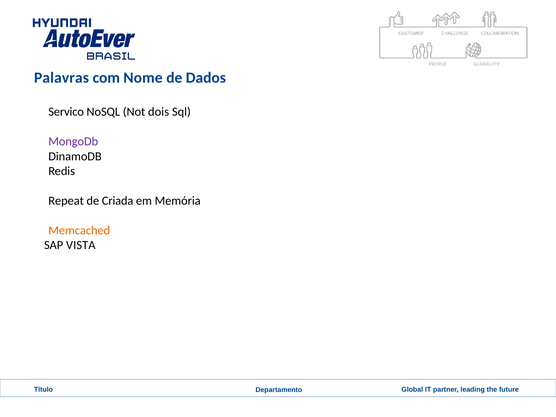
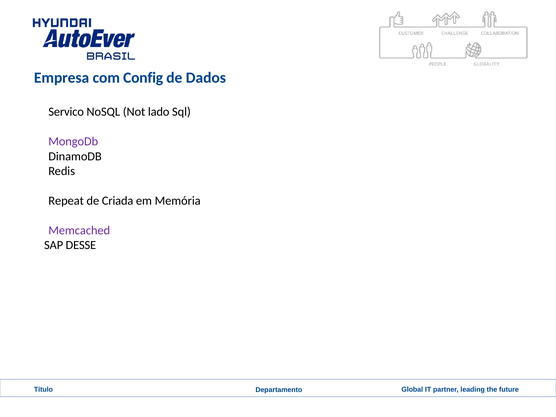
Palavras: Palavras -> Empresa
Nome: Nome -> Config
dois: dois -> lado
Memcached colour: orange -> purple
VISTA: VISTA -> DESSE
